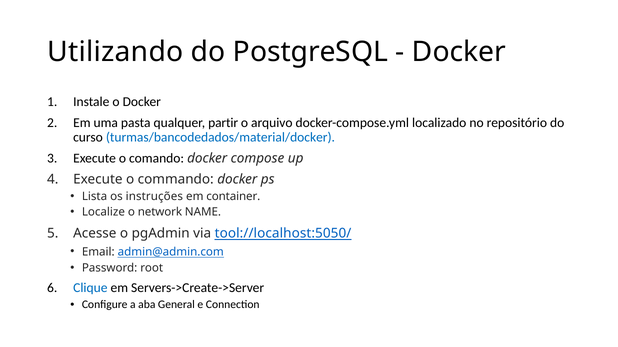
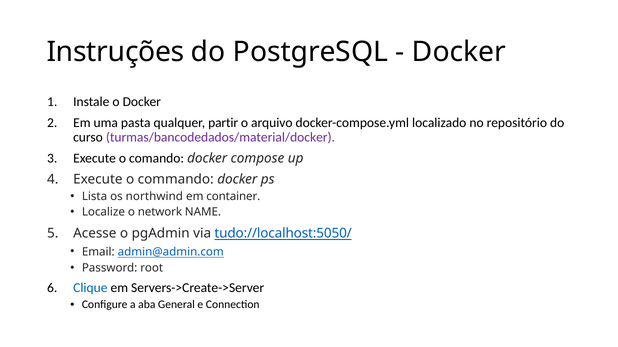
Utilizando: Utilizando -> Instruções
turmas/bancodedados/material/docker colour: blue -> purple
instruções: instruções -> northwind
tool://localhost:5050/: tool://localhost:5050/ -> tudo://localhost:5050/
